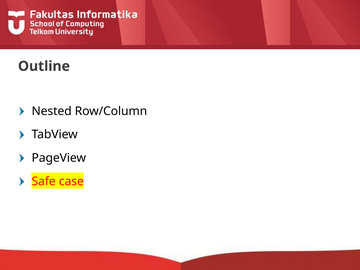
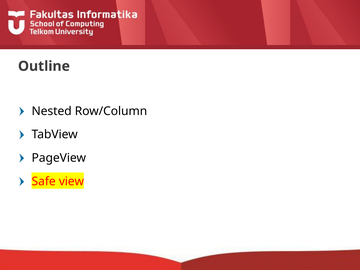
case: case -> view
